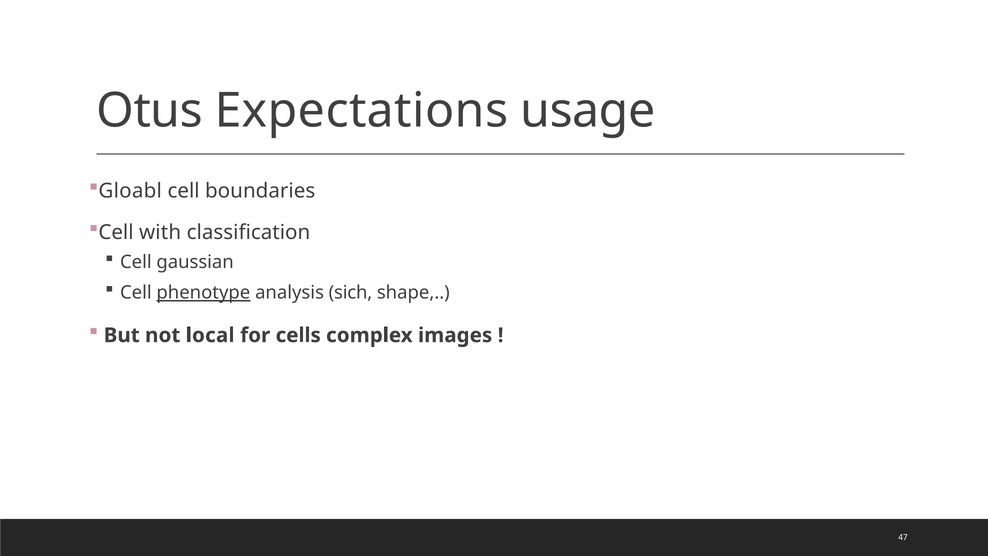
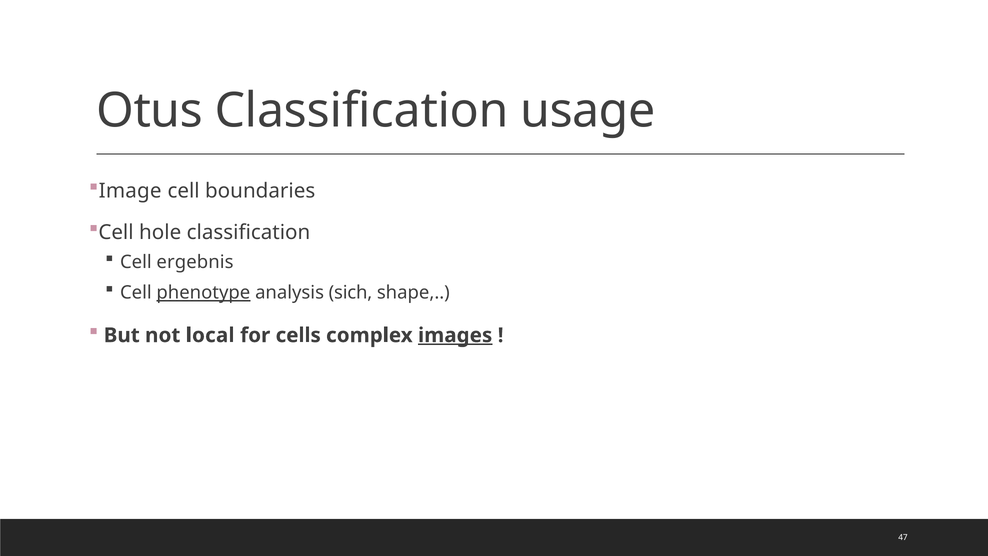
Otus Expectations: Expectations -> Classification
Gloabl: Gloabl -> Image
with: with -> hole
gaussian: gaussian -> ergebnis
images underline: none -> present
